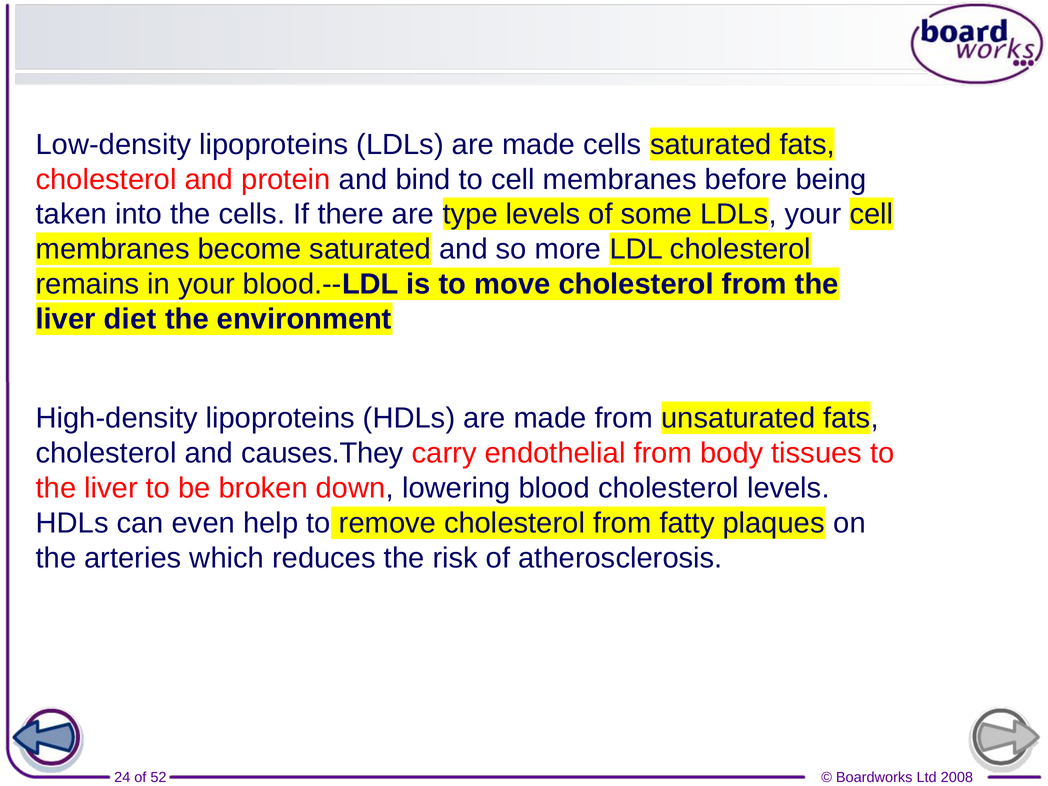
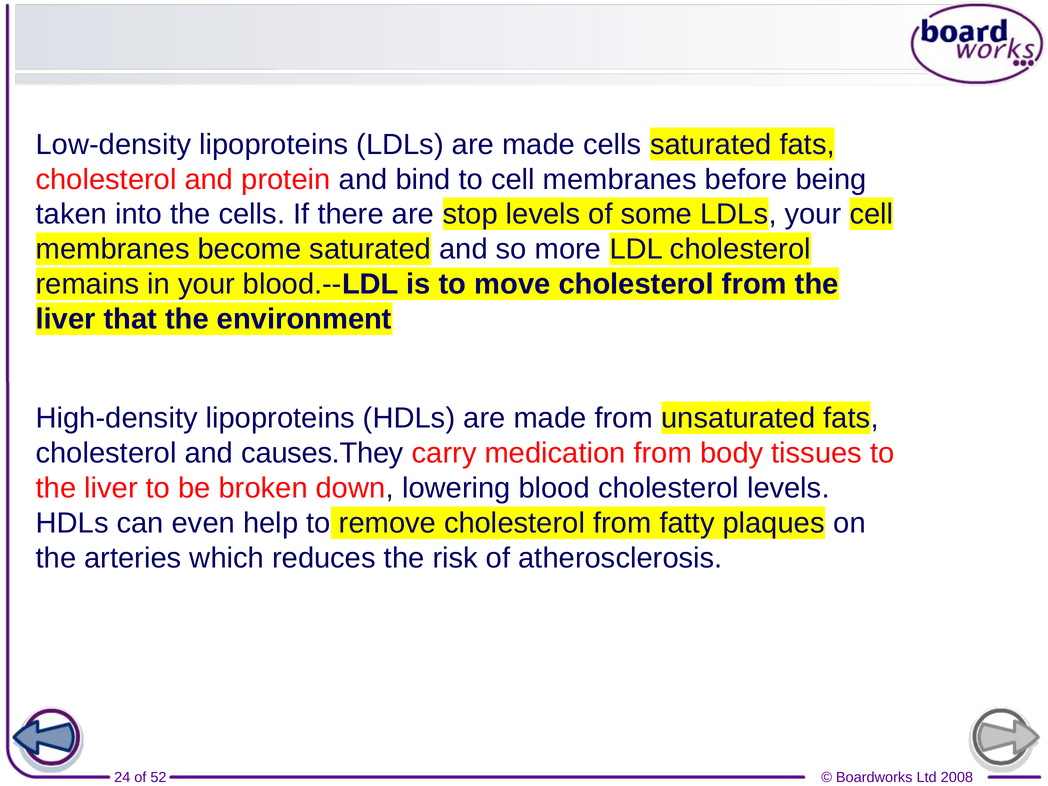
type: type -> stop
diet: diet -> that
endothelial: endothelial -> medication
